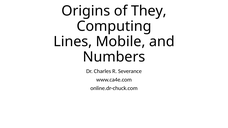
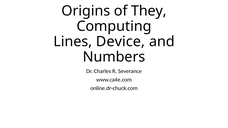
Mobile: Mobile -> Device
